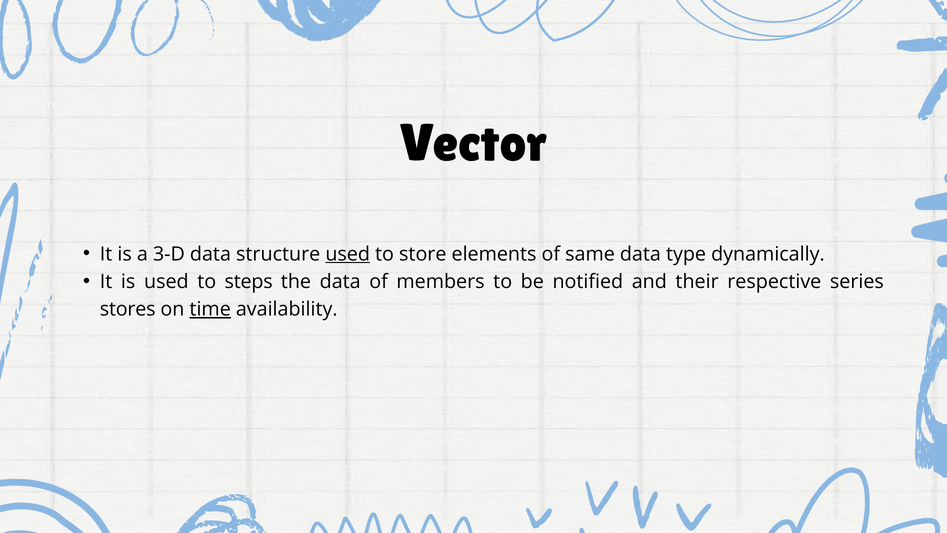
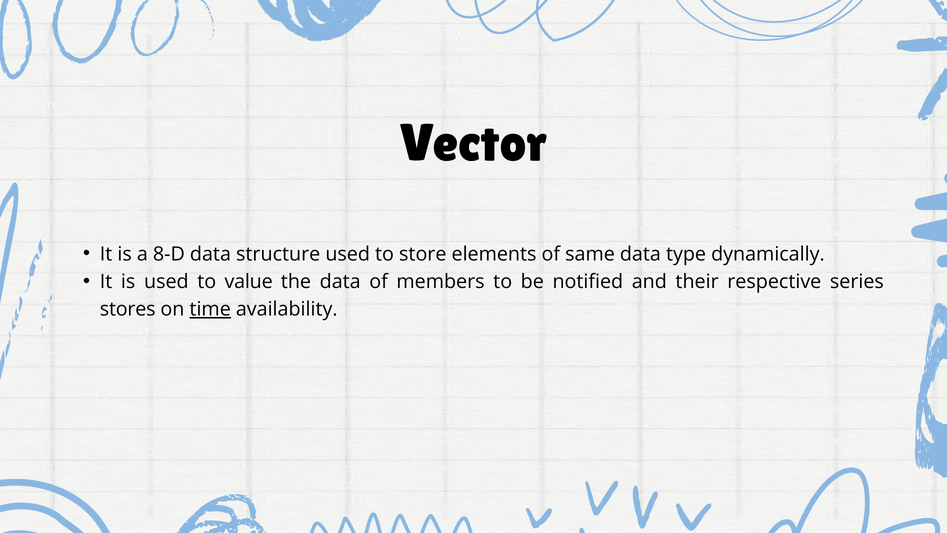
3-D: 3-D -> 8-D
used at (348, 254) underline: present -> none
steps: steps -> value
